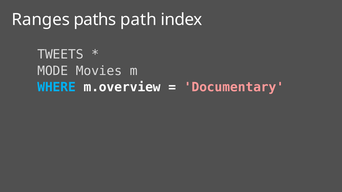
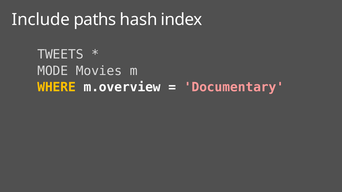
Ranges: Ranges -> Include
path: path -> hash
WHERE colour: light blue -> yellow
